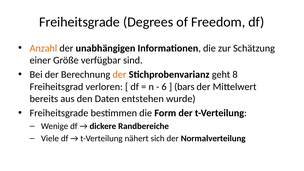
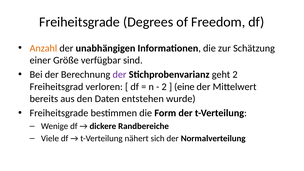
der at (120, 75) colour: orange -> purple
geht 8: 8 -> 2
6 at (164, 87): 6 -> 2
bars: bars -> eine
